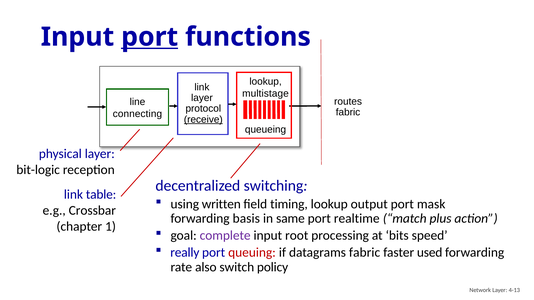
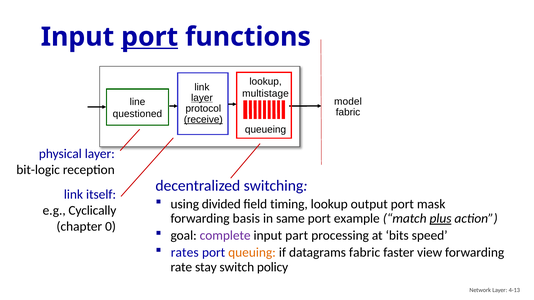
layer at (202, 98) underline: none -> present
routes: routes -> model
connecting: connecting -> questioned
table: table -> itself
written: written -> divided
Crossbar: Crossbar -> Cyclically
realtime: realtime -> example
plus underline: none -> present
1: 1 -> 0
root: root -> part
really: really -> rates
queuing colour: red -> orange
used: used -> view
also: also -> stay
